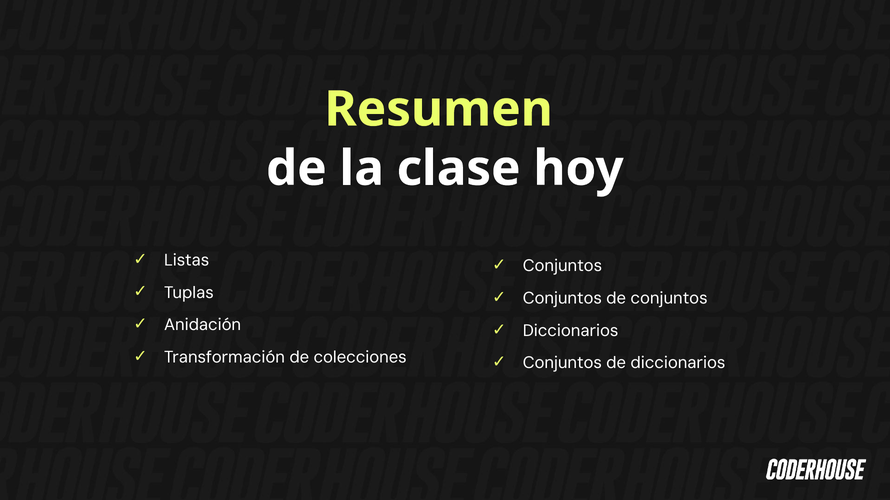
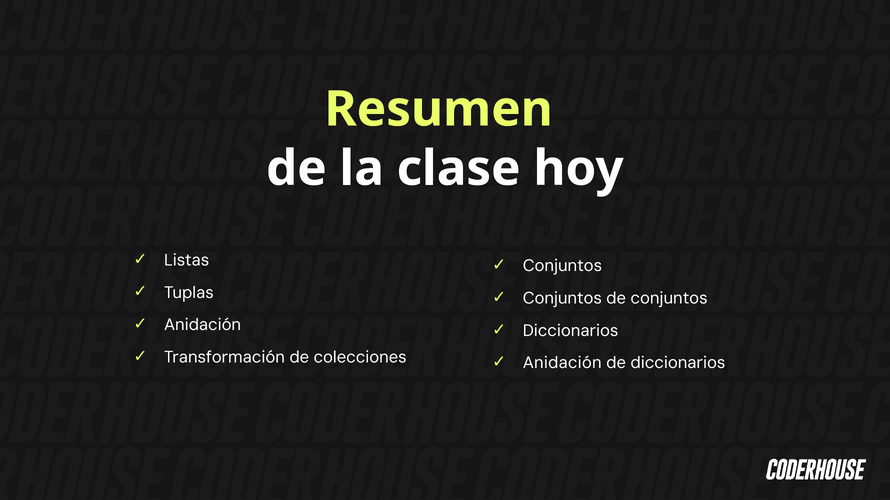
Conjuntos at (562, 363): Conjuntos -> Anidación
